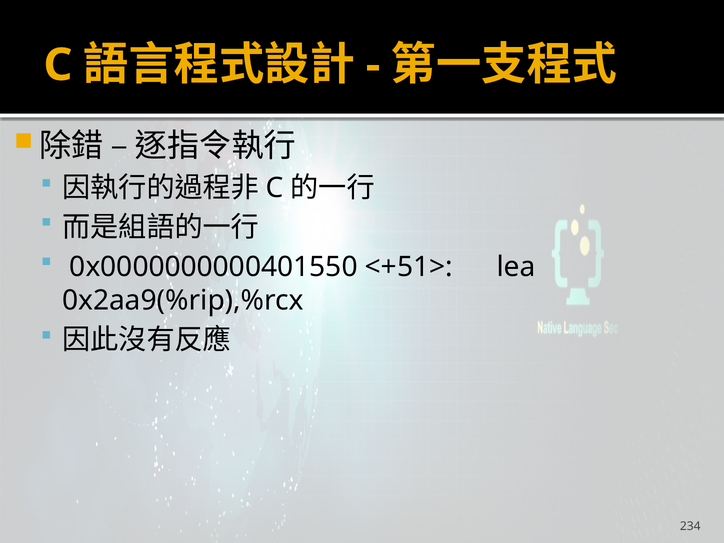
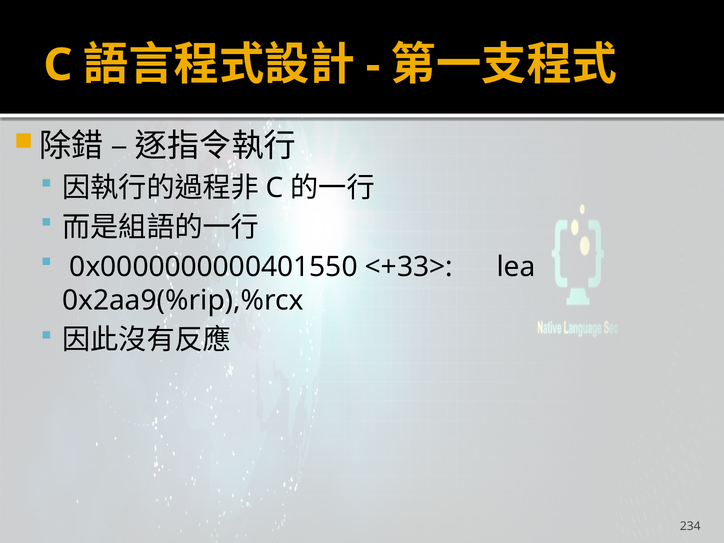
<+51>: <+51> -> <+33>
